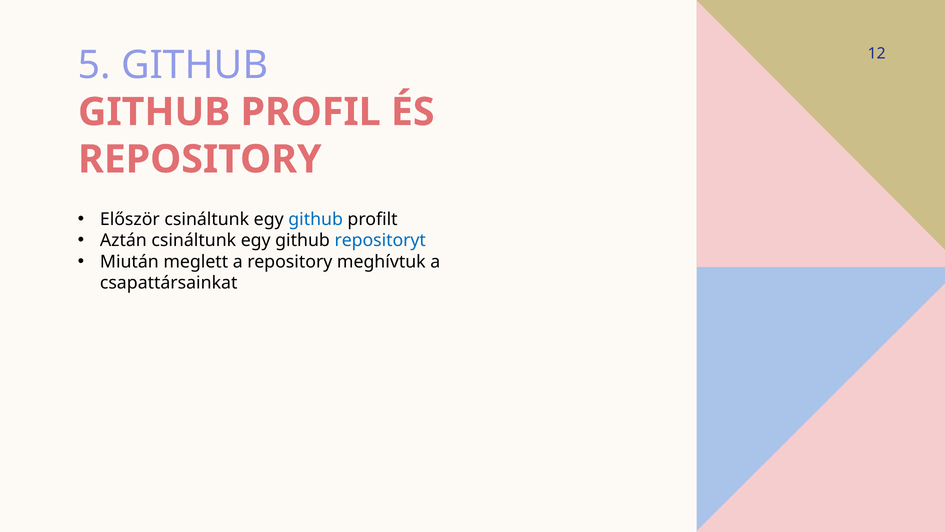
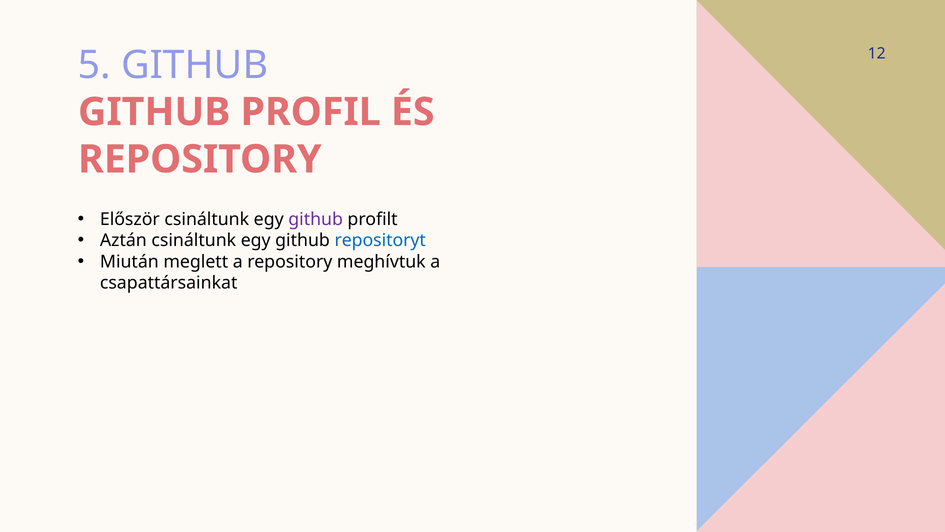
github at (316, 219) colour: blue -> purple
